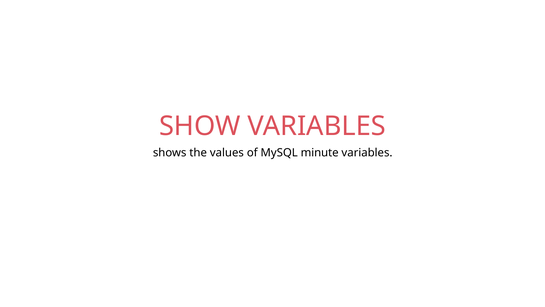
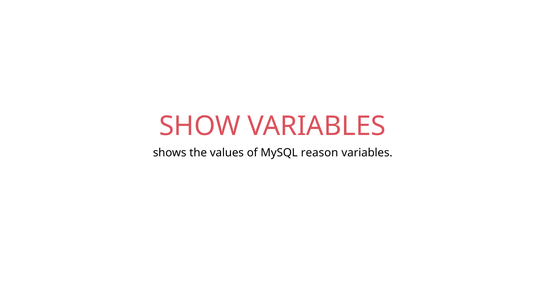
minute: minute -> reason
